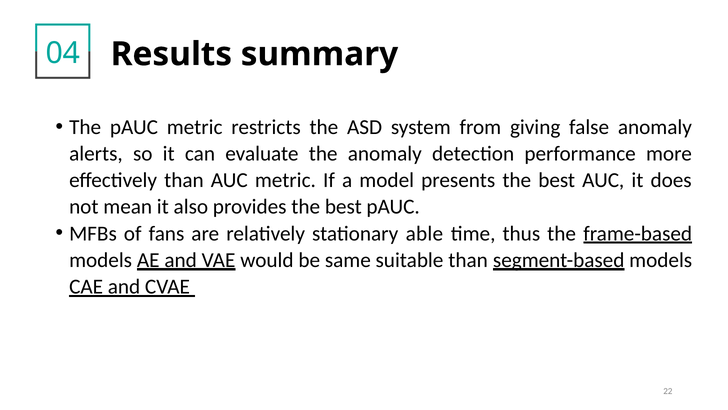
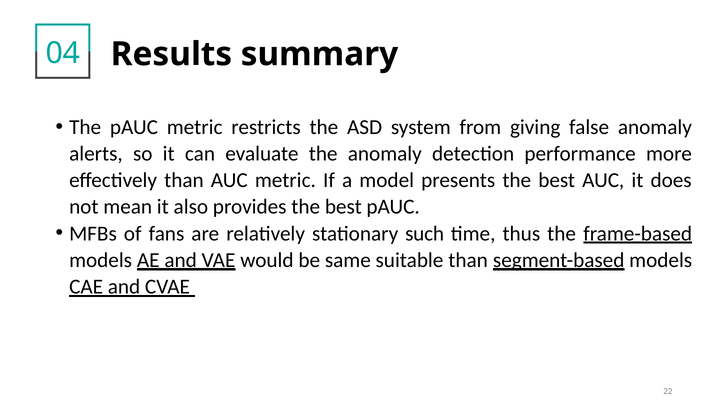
able: able -> such
